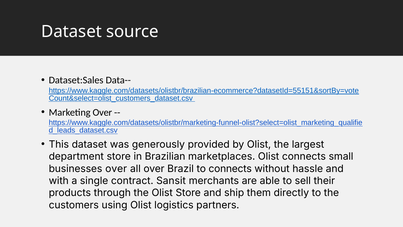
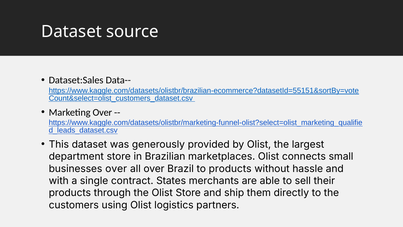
to connects: connects -> products
Sansit: Sansit -> States
